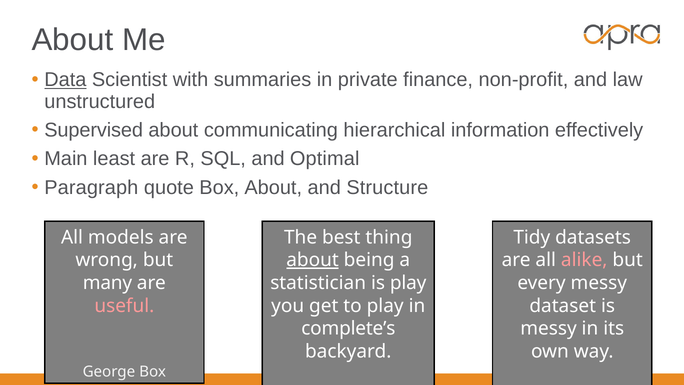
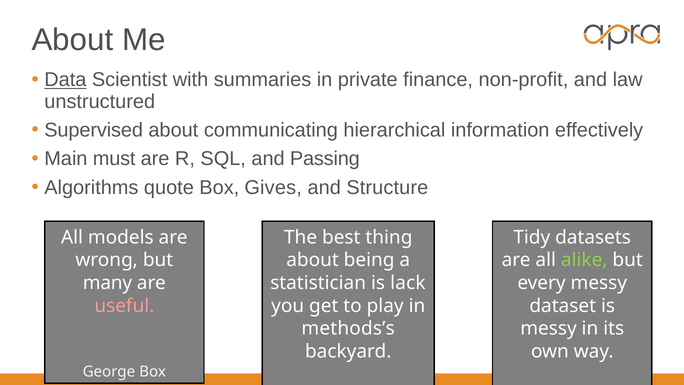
least: least -> must
Optimal: Optimal -> Passing
Paragraph: Paragraph -> Algorithms
Box About: About -> Gives
about at (313, 260) underline: present -> none
alike colour: pink -> light green
is play: play -> lack
complete’s: complete’s -> methods’s
